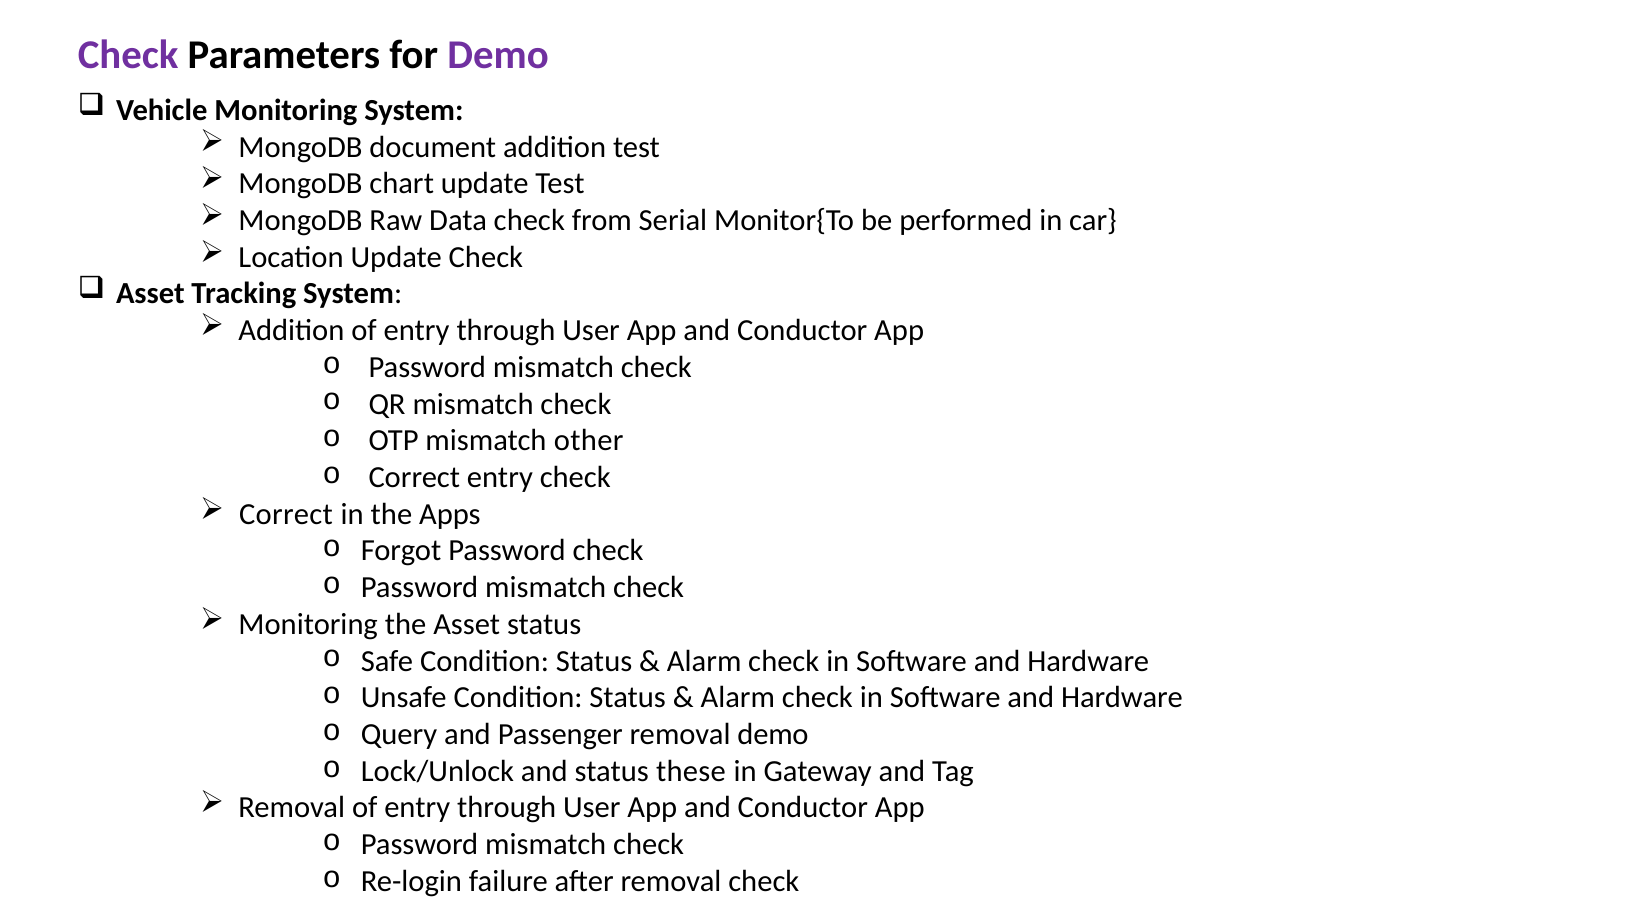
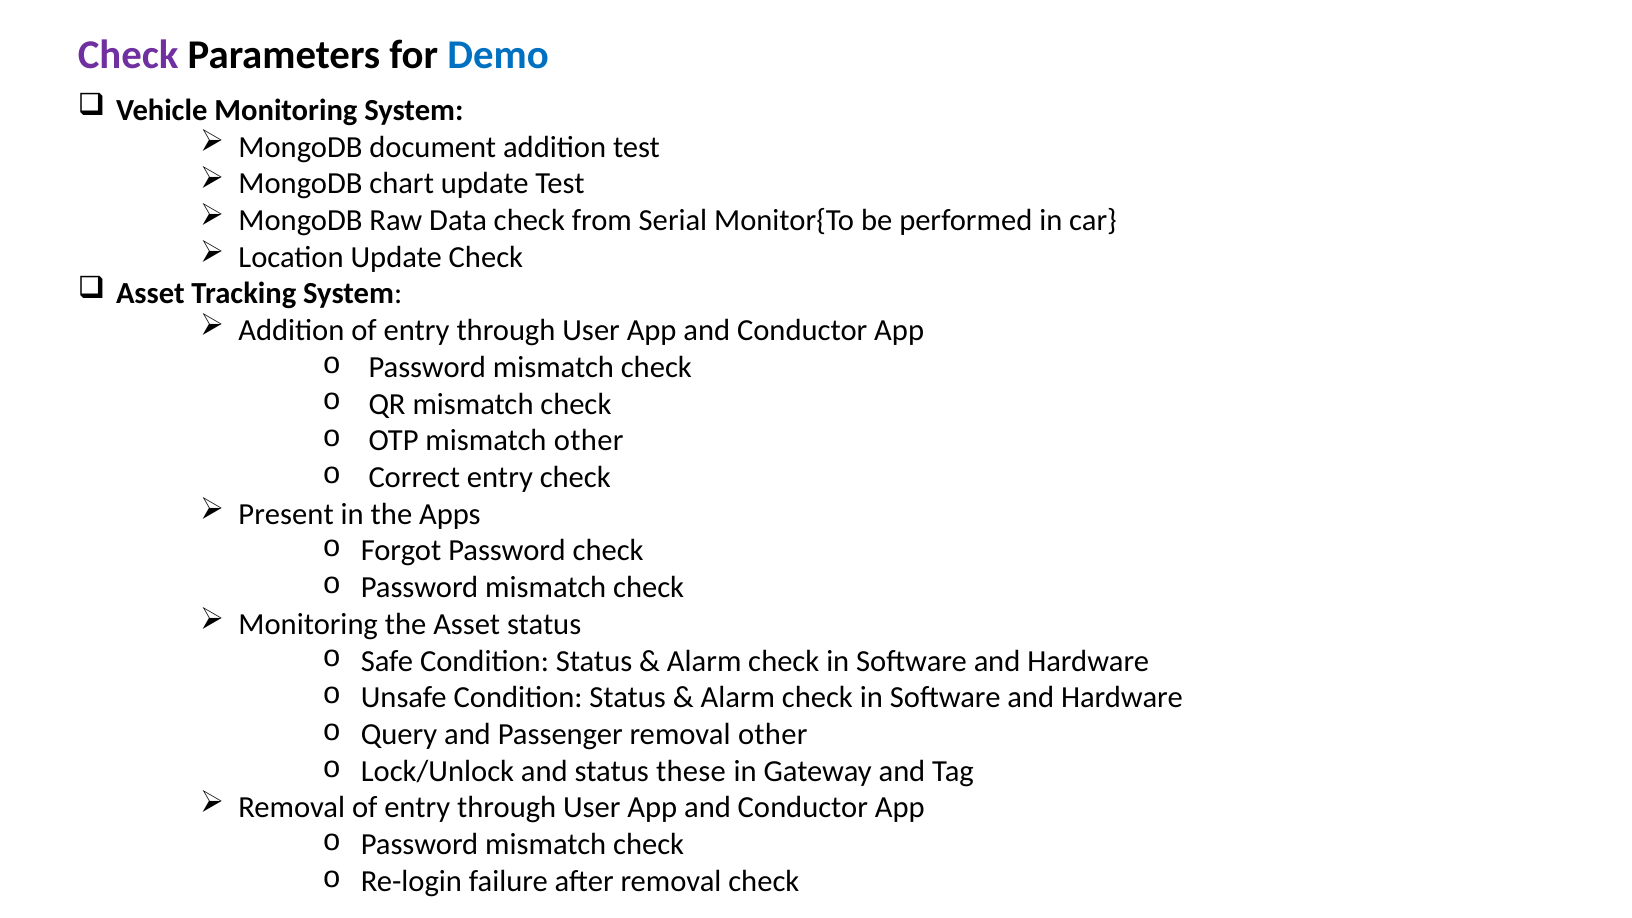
Demo at (498, 55) colour: purple -> blue
Correct at (286, 514): Correct -> Present
removal demo: demo -> other
